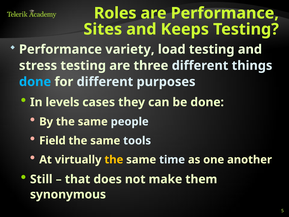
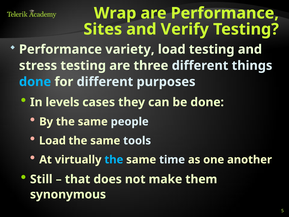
Roles: Roles -> Wrap
Keeps: Keeps -> Verify
Field at (52, 141): Field -> Load
the at (114, 159) colour: yellow -> light blue
